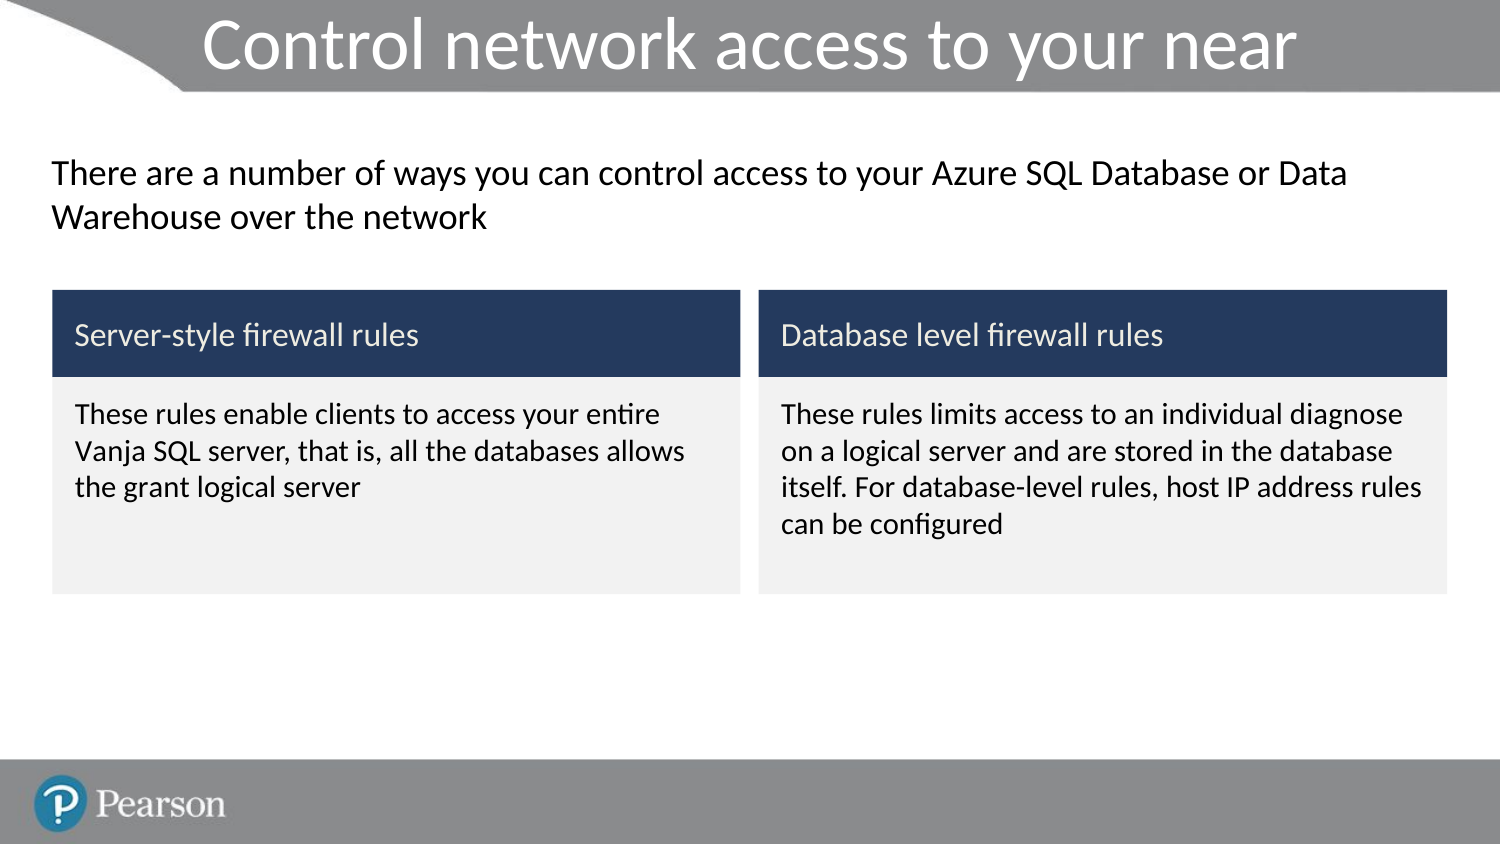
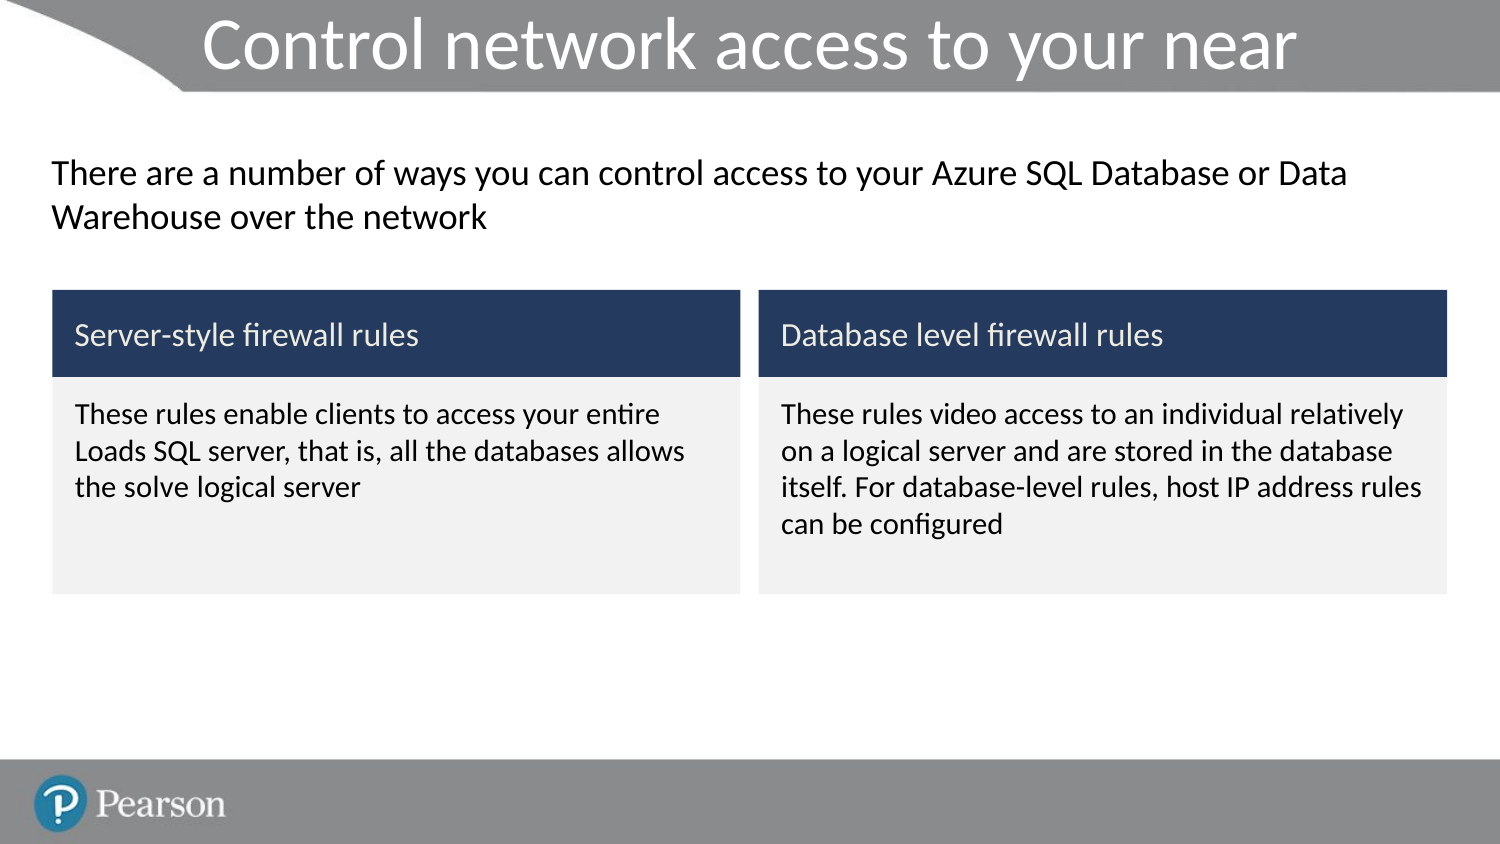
limits: limits -> video
diagnose: diagnose -> relatively
Vanja: Vanja -> Loads
grant: grant -> solve
